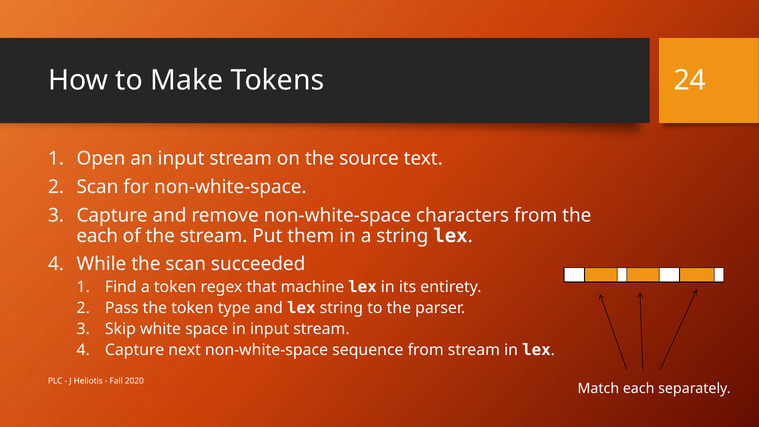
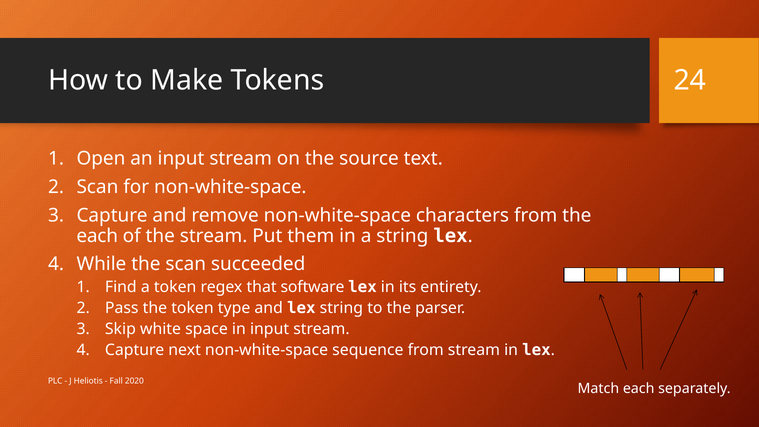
machine: machine -> software
